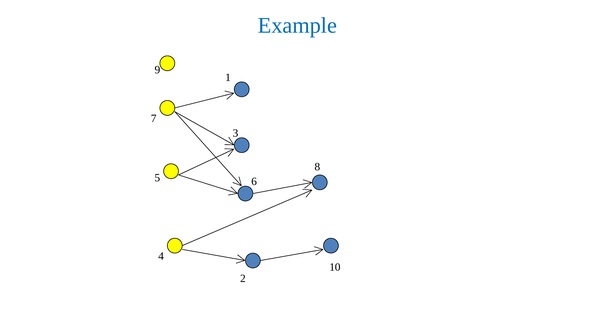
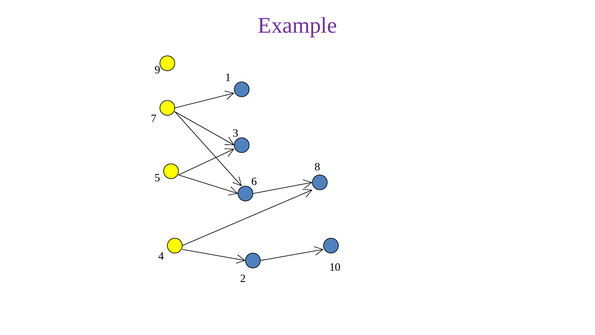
Example colour: blue -> purple
